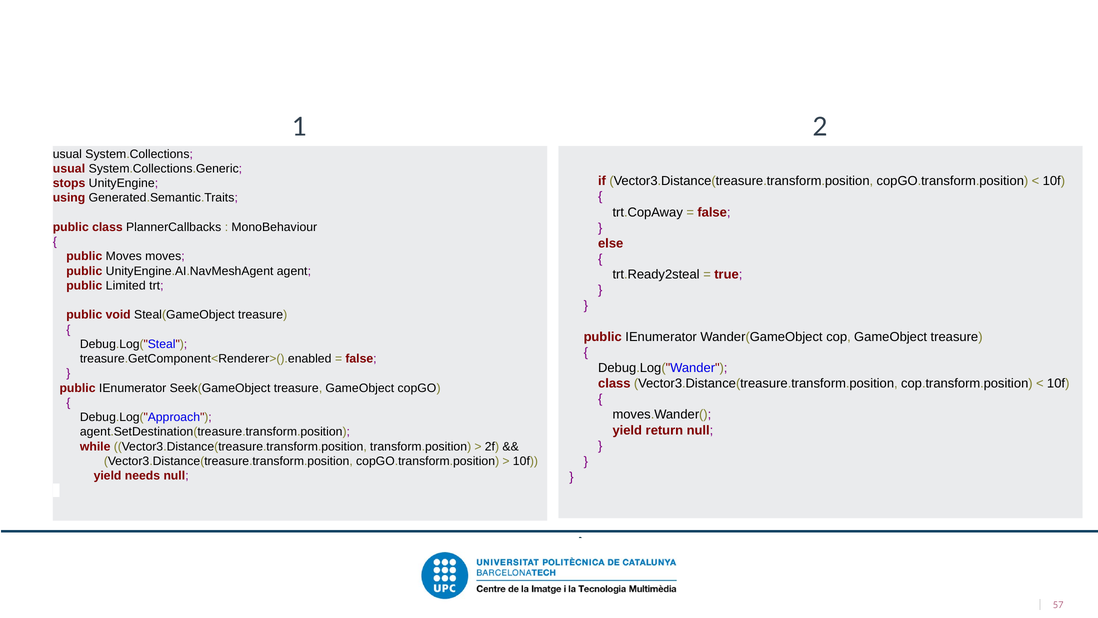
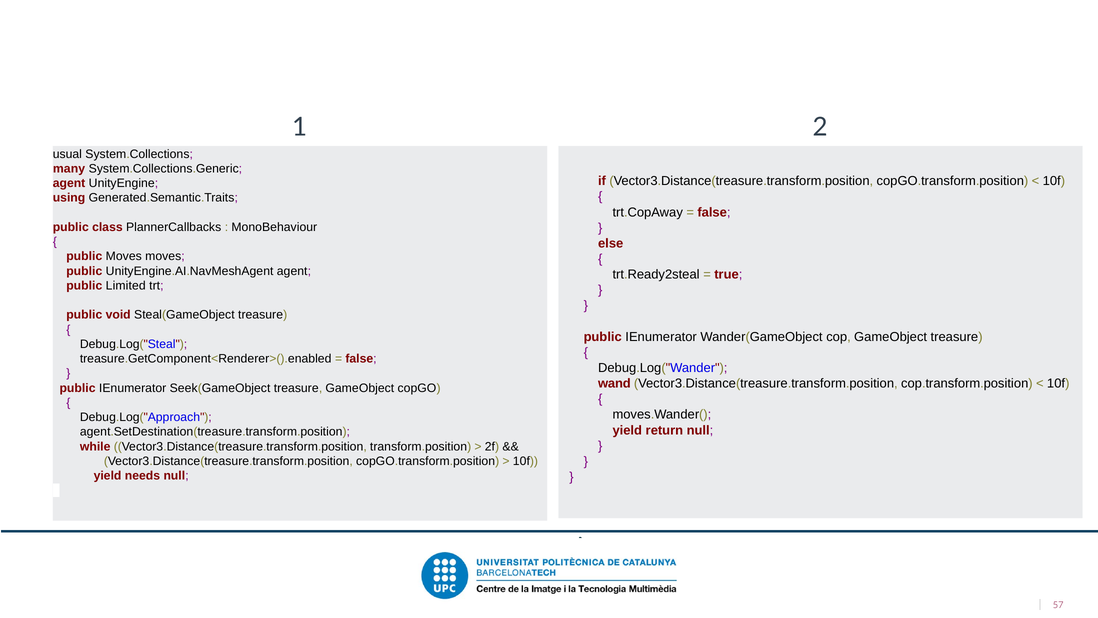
usual at (69, 169): usual -> many
stops at (69, 183): stops -> agent
class at (614, 383): class -> wand
